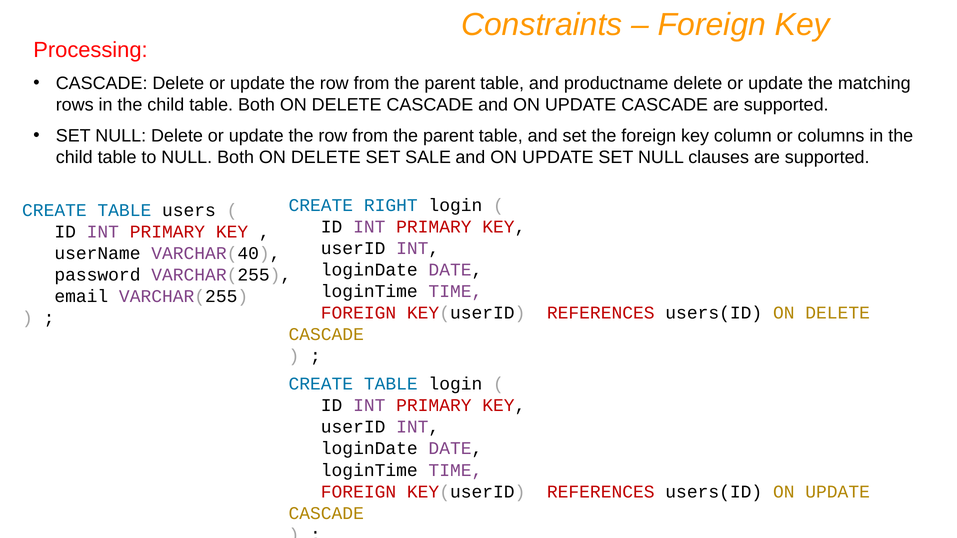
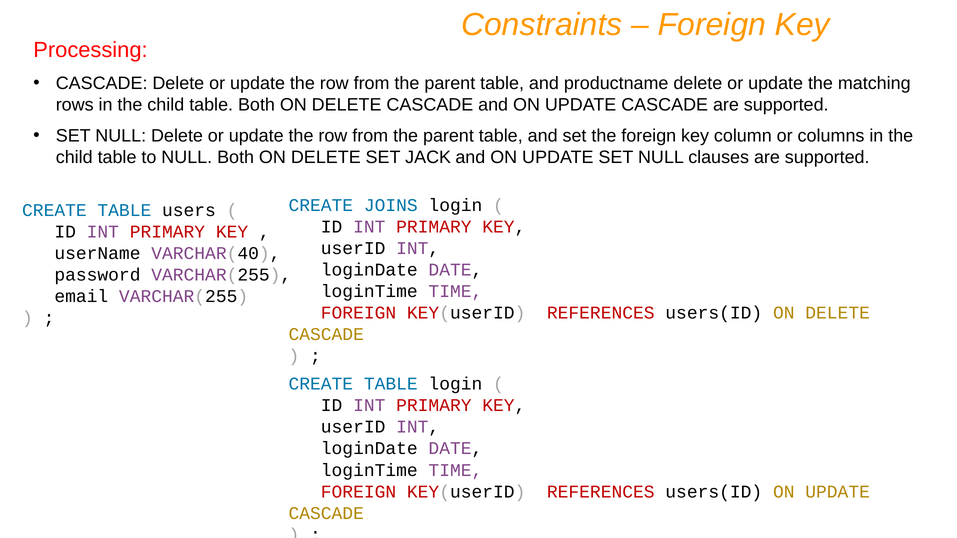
SALE: SALE -> JACK
RIGHT: RIGHT -> JOINS
